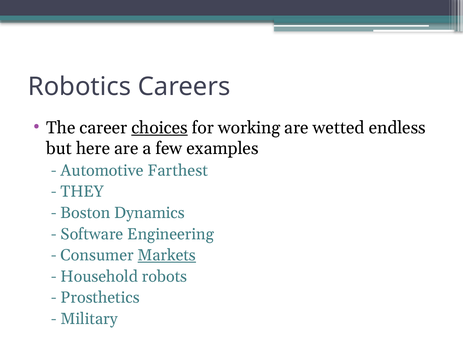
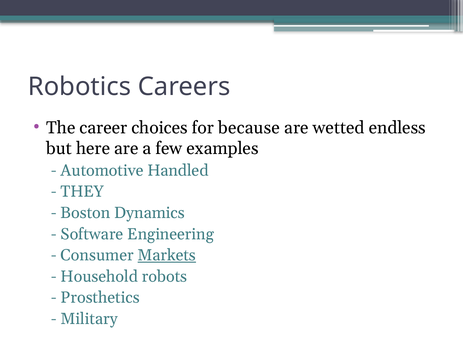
choices underline: present -> none
working: working -> because
Farthest: Farthest -> Handled
